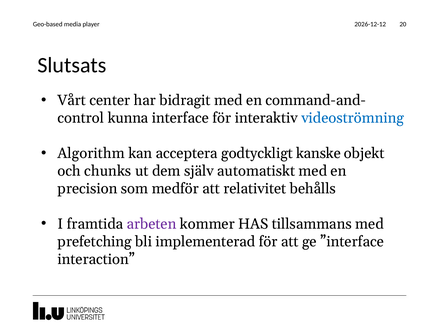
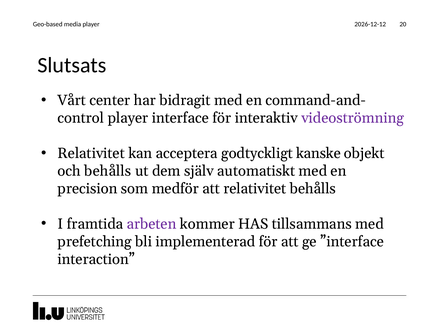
kunna at (128, 118): kunna -> player
videoströmning colour: blue -> purple
Algorithm at (91, 153): Algorithm -> Relativitet
och chunks: chunks -> behålls
